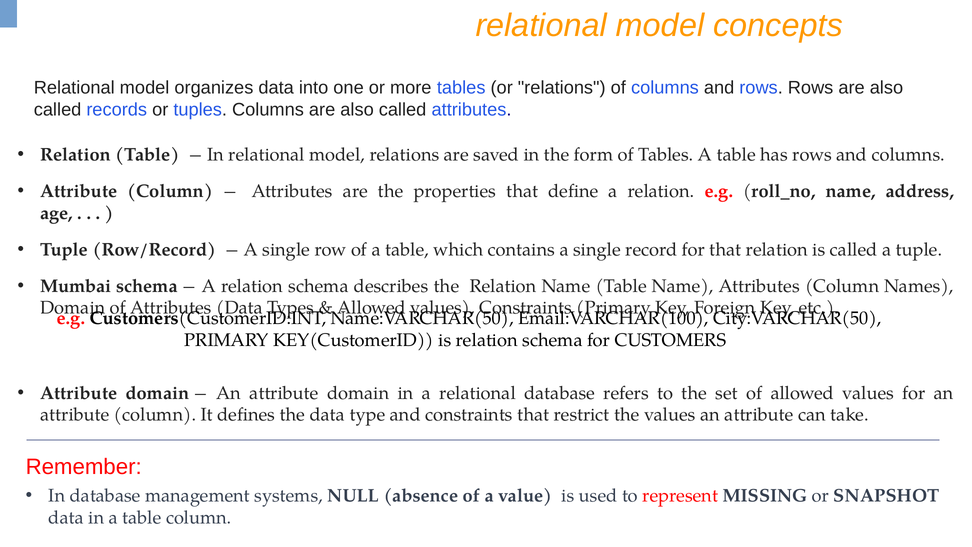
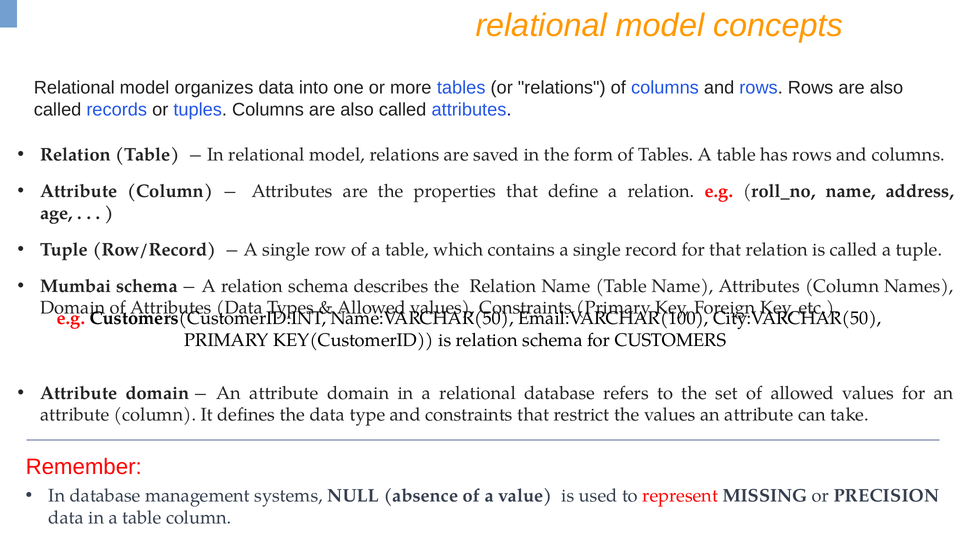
SNAPSHOT: SNAPSHOT -> PRECISION
